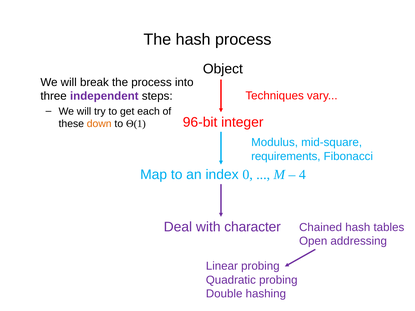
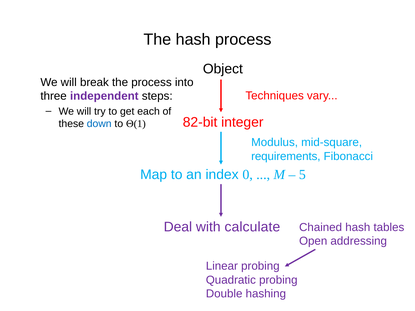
96-bit: 96-bit -> 82-bit
down colour: orange -> blue
4: 4 -> 5
character: character -> calculate
